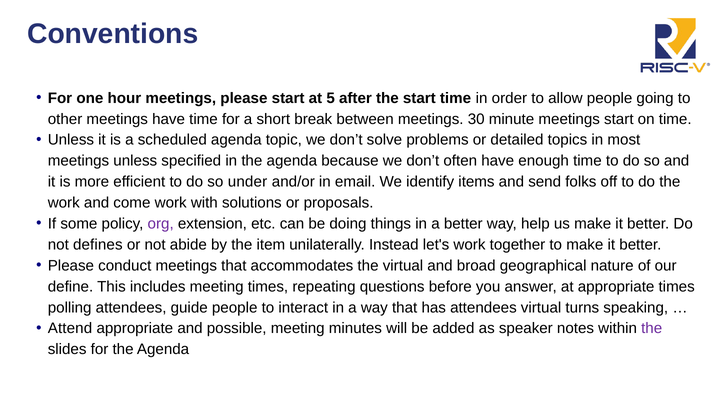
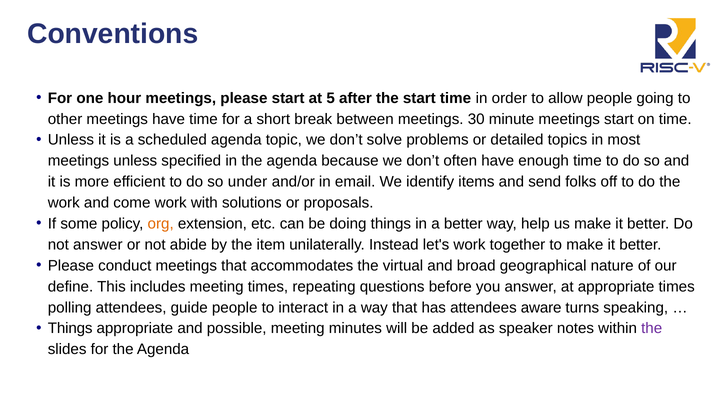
org colour: purple -> orange
not defines: defines -> answer
attendees virtual: virtual -> aware
Attend at (70, 328): Attend -> Things
